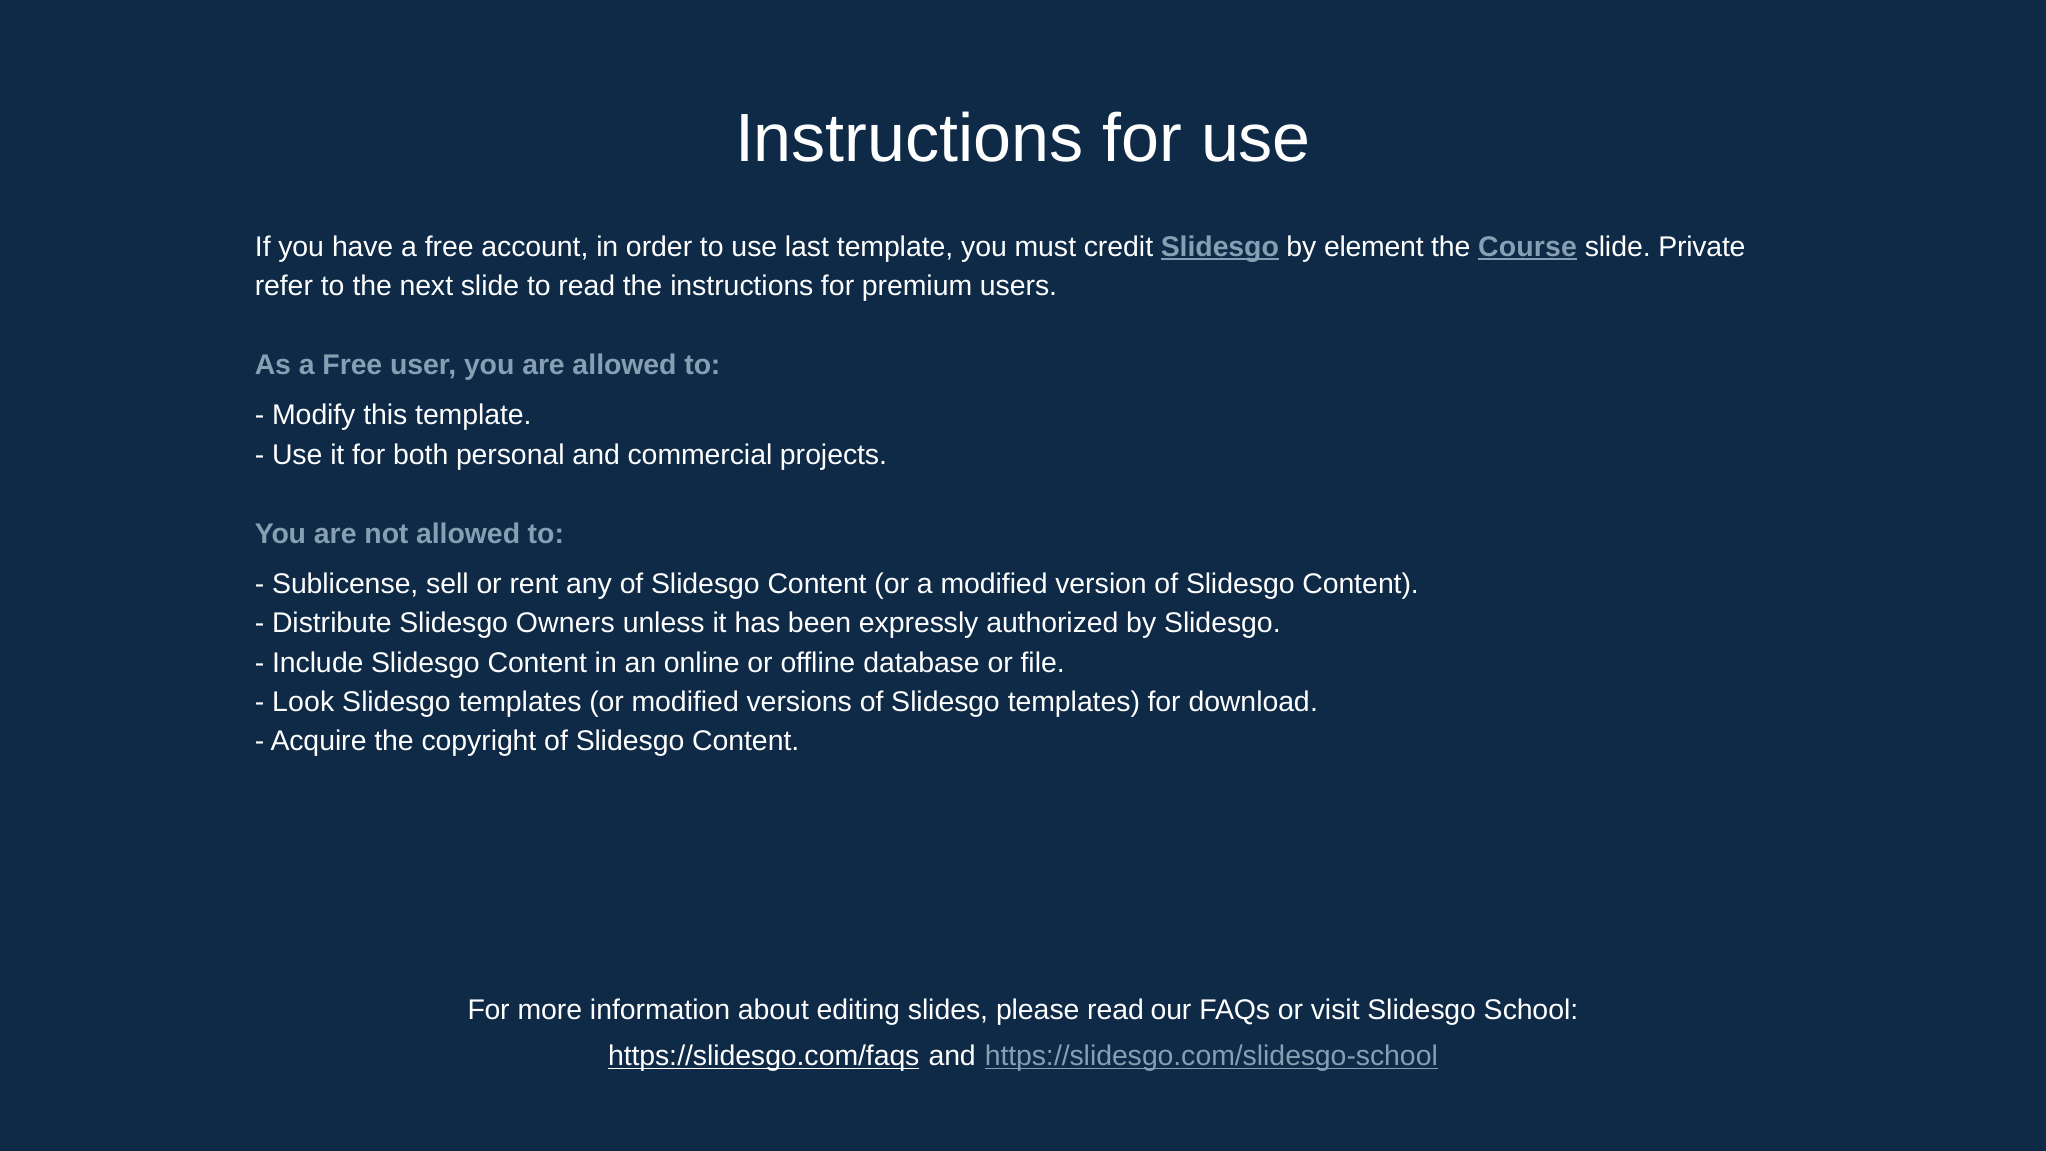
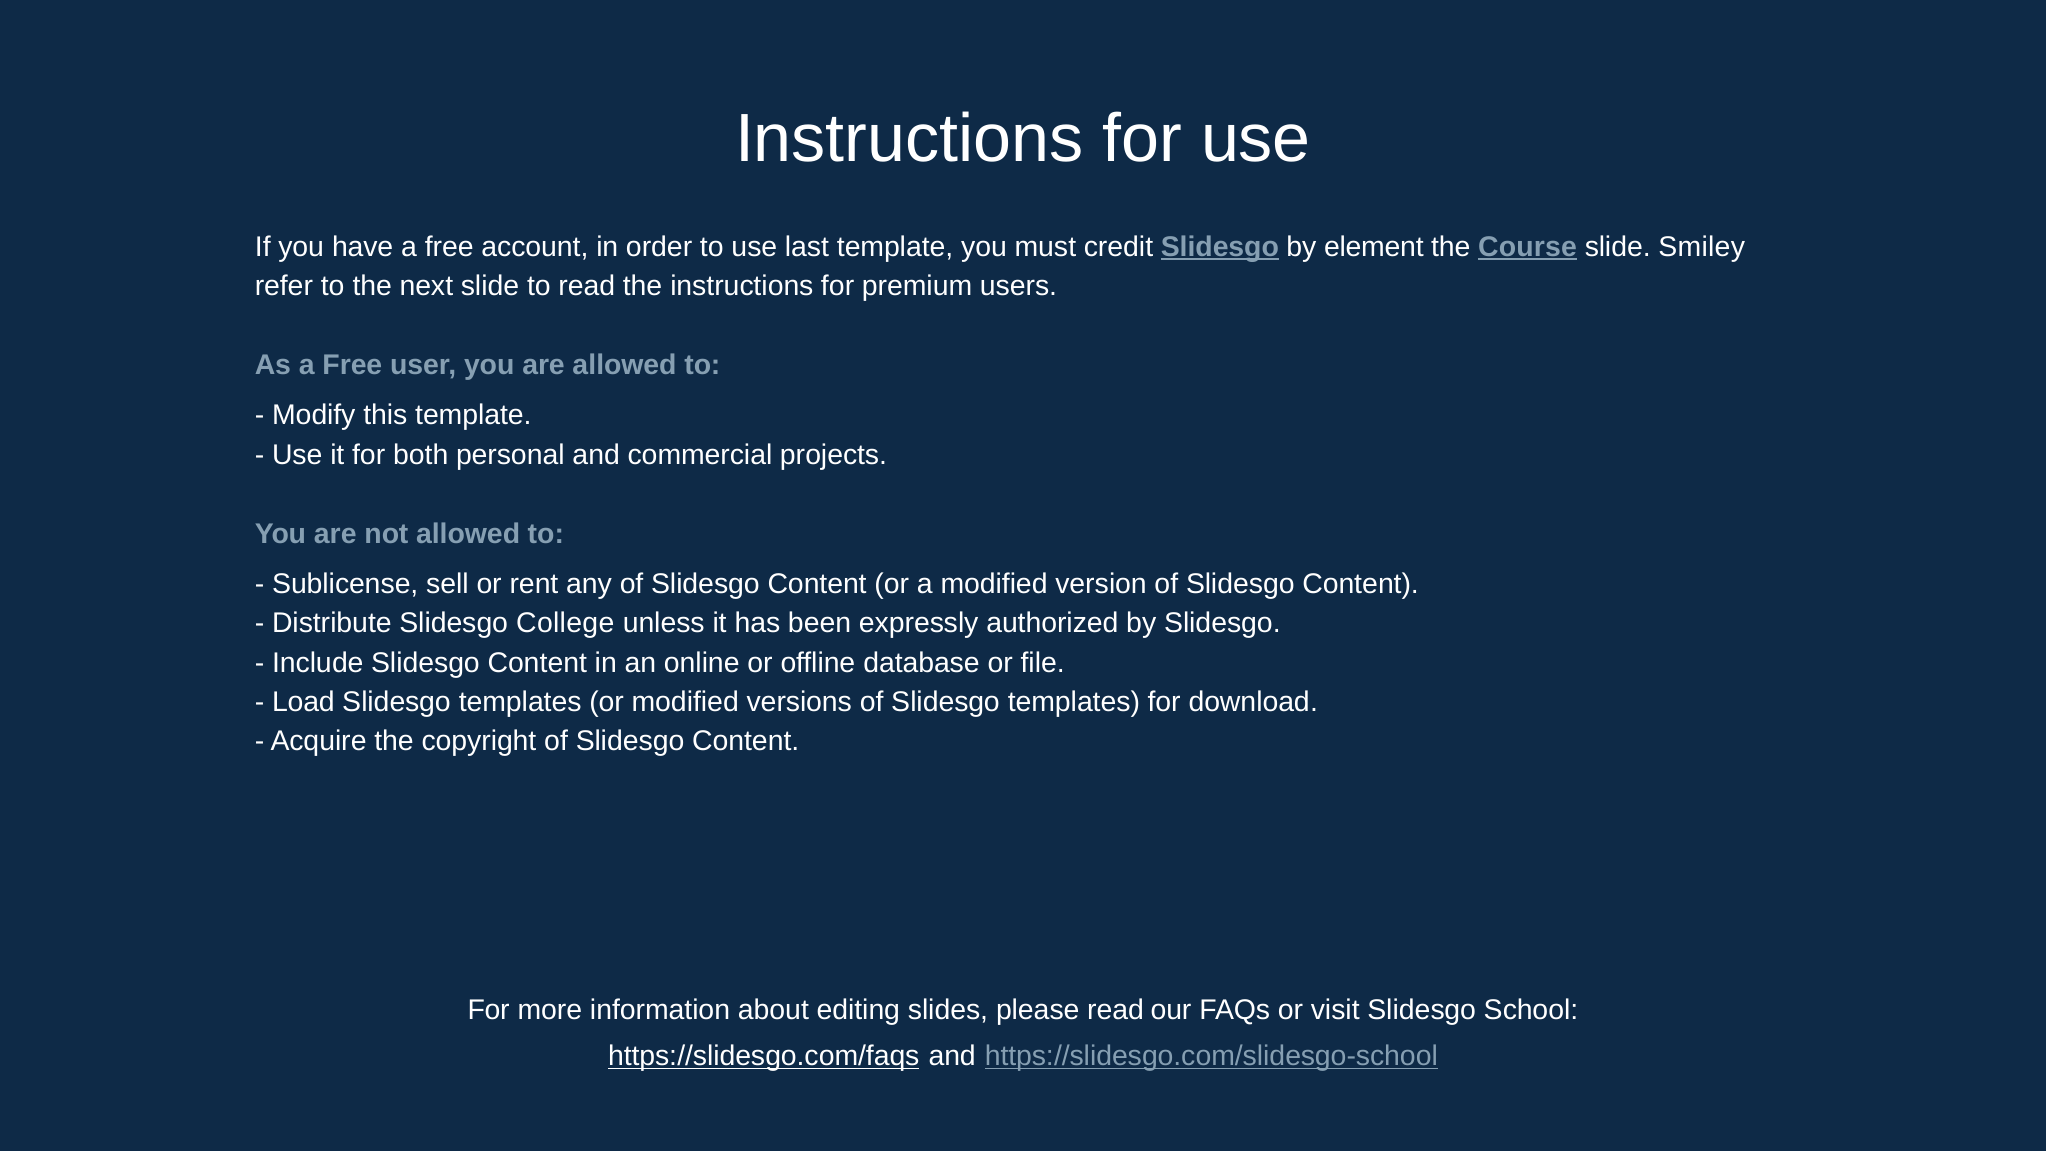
Private: Private -> Smiley
Owners: Owners -> College
Look: Look -> Load
